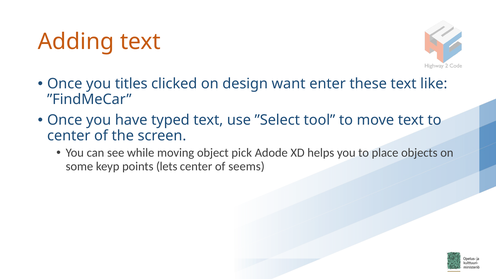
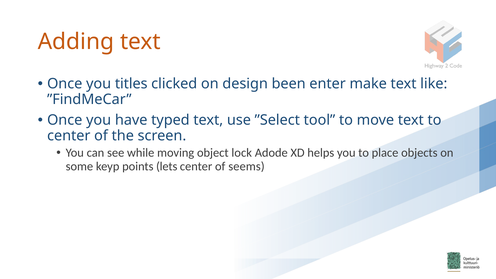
want: want -> been
these: these -> make
pick: pick -> lock
